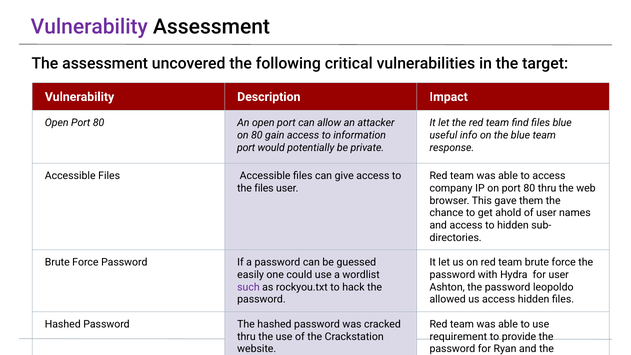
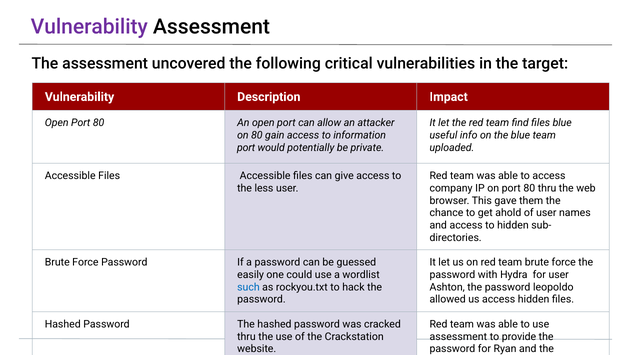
response: response -> uploaded
the files: files -> less
such colour: purple -> blue
requirement at (458, 337): requirement -> assessment
